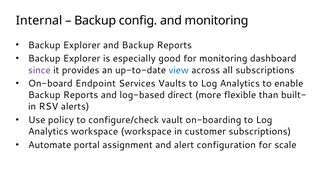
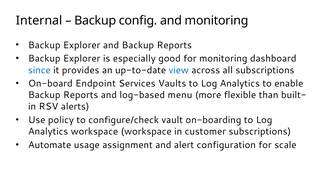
since colour: purple -> blue
direct: direct -> menu
portal: portal -> usage
